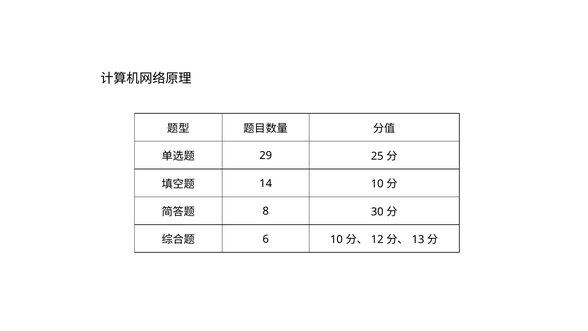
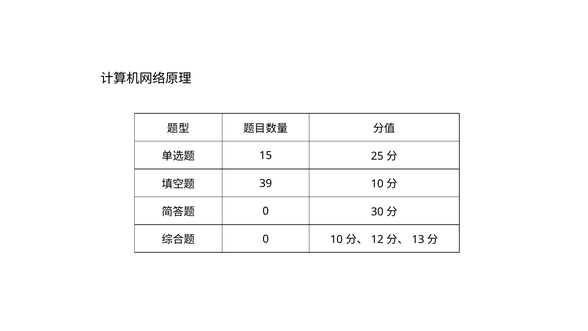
29: 29 -> 15
14: 14 -> 39
8 at (266, 211): 8 -> 0
6 at (266, 239): 6 -> 0
